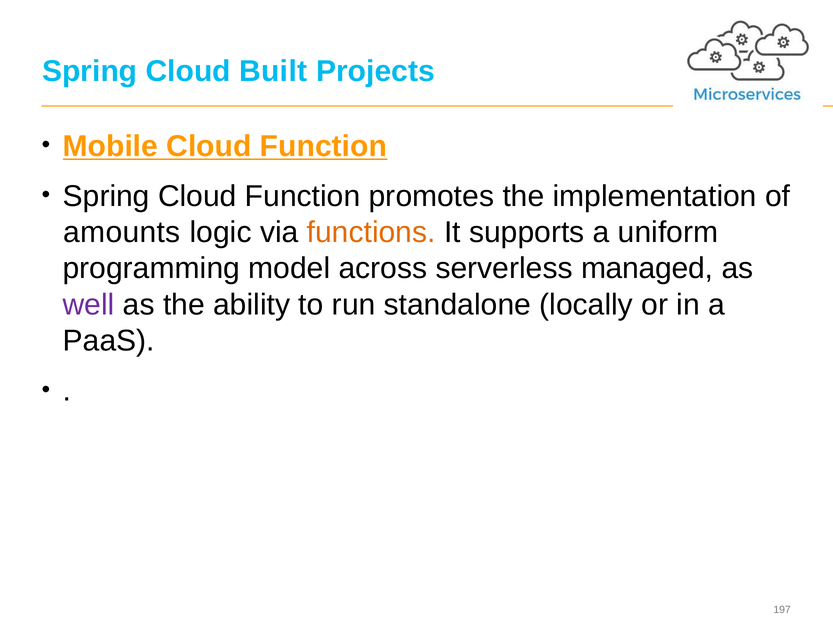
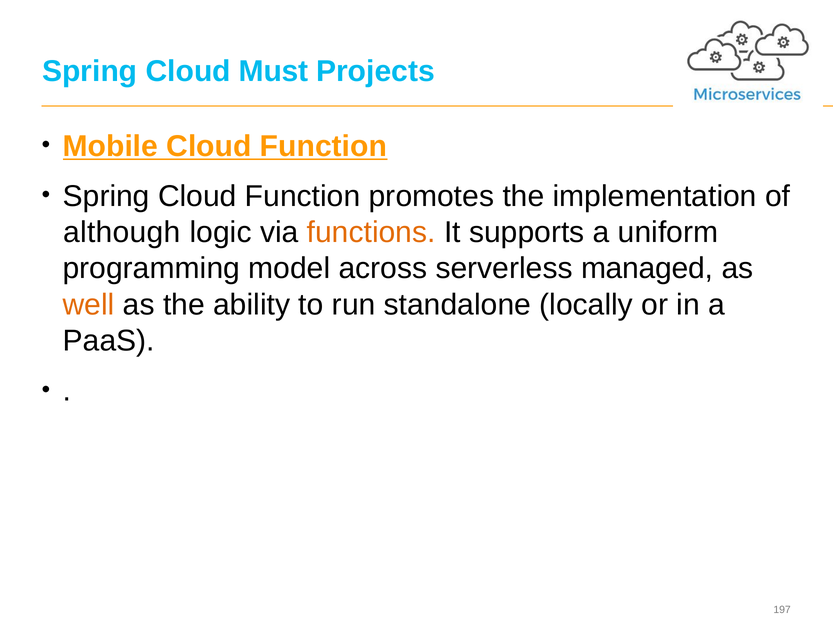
Built: Built -> Must
amounts: amounts -> although
well colour: purple -> orange
